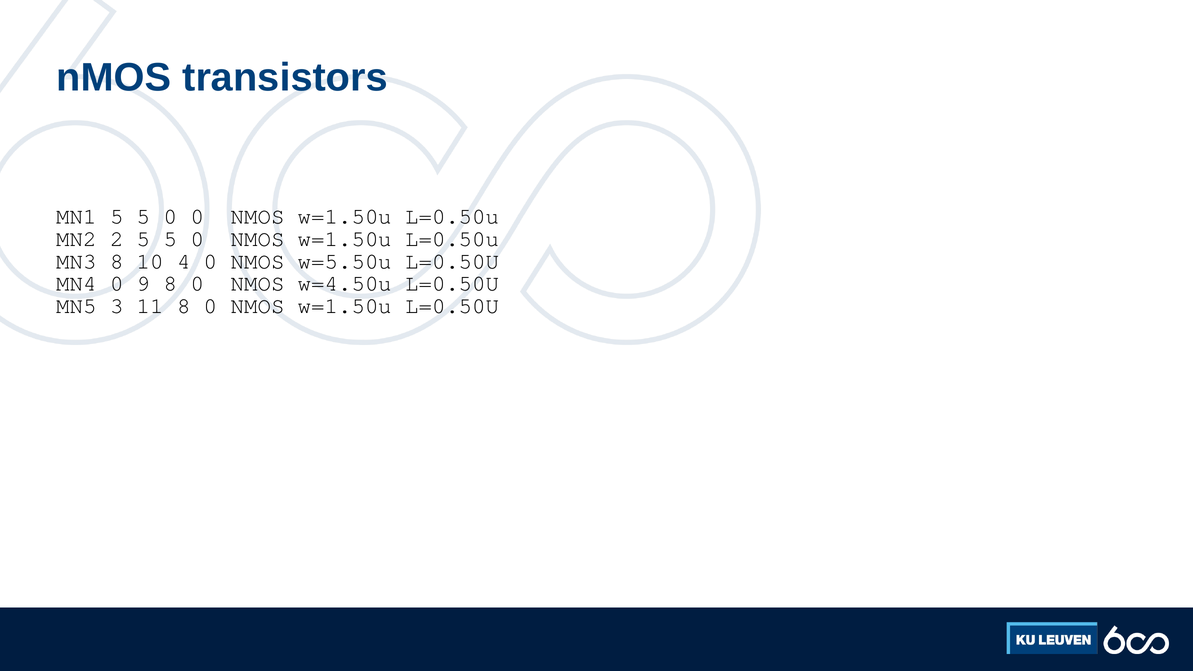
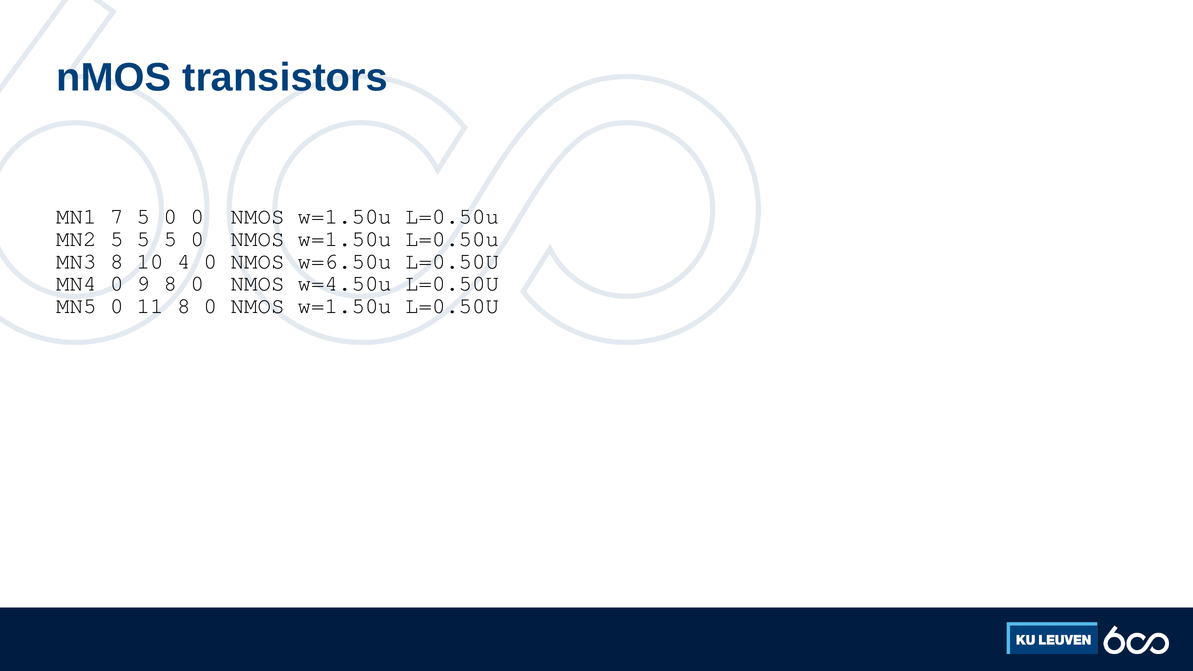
MN1 5: 5 -> 7
MN2 2: 2 -> 5
w=5.50u: w=5.50u -> w=6.50u
MN5 3: 3 -> 0
